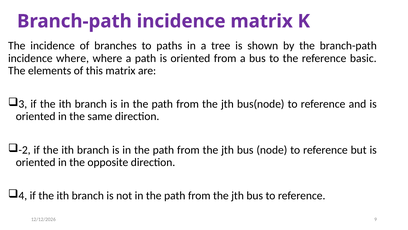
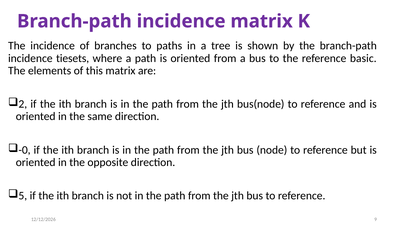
incidence where: where -> tiesets
3: 3 -> 2
-2: -2 -> -0
4: 4 -> 5
